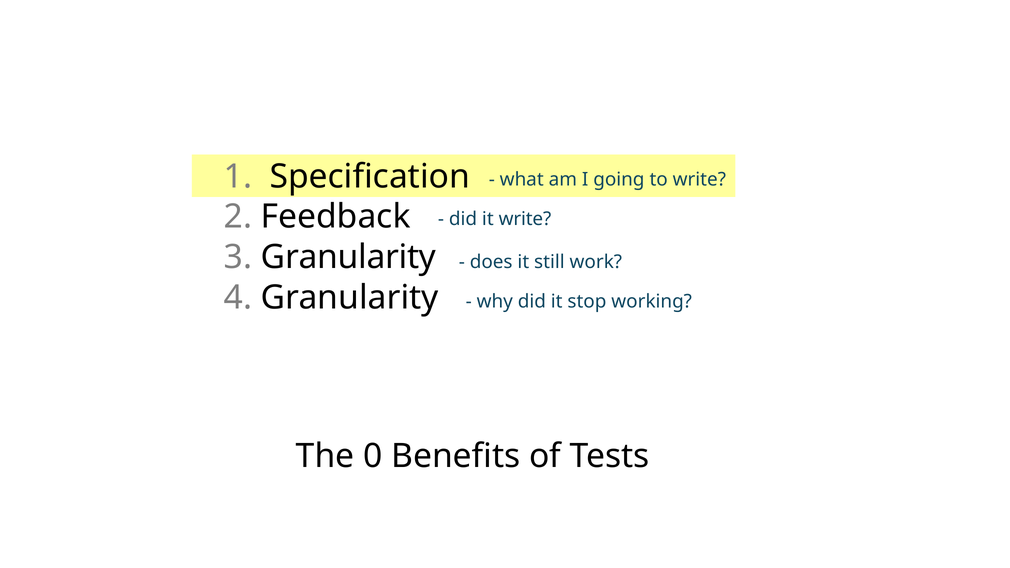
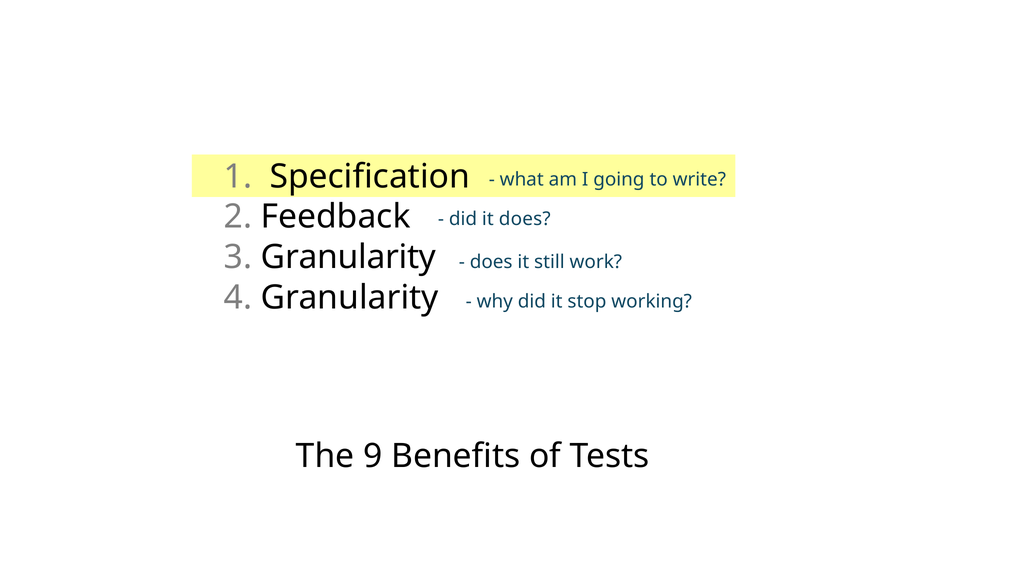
it write: write -> does
0: 0 -> 9
